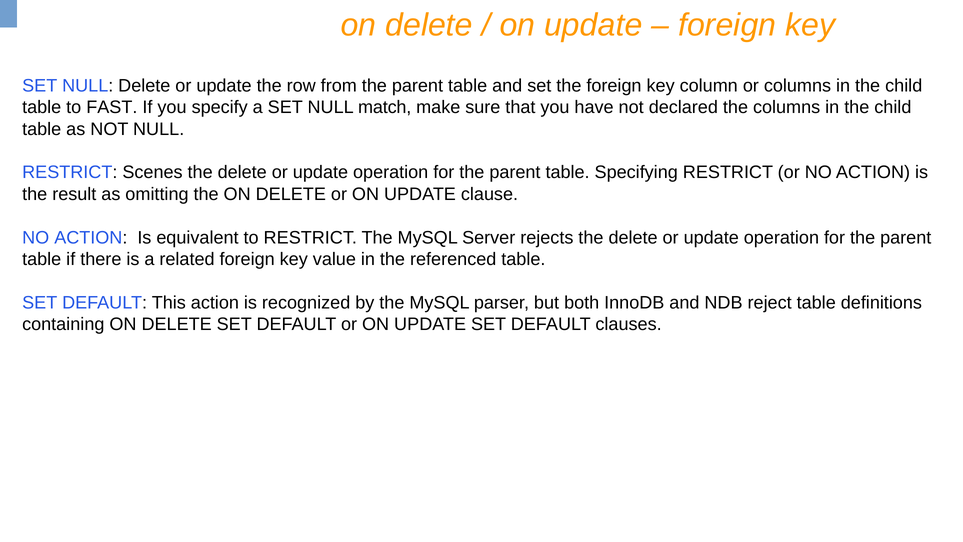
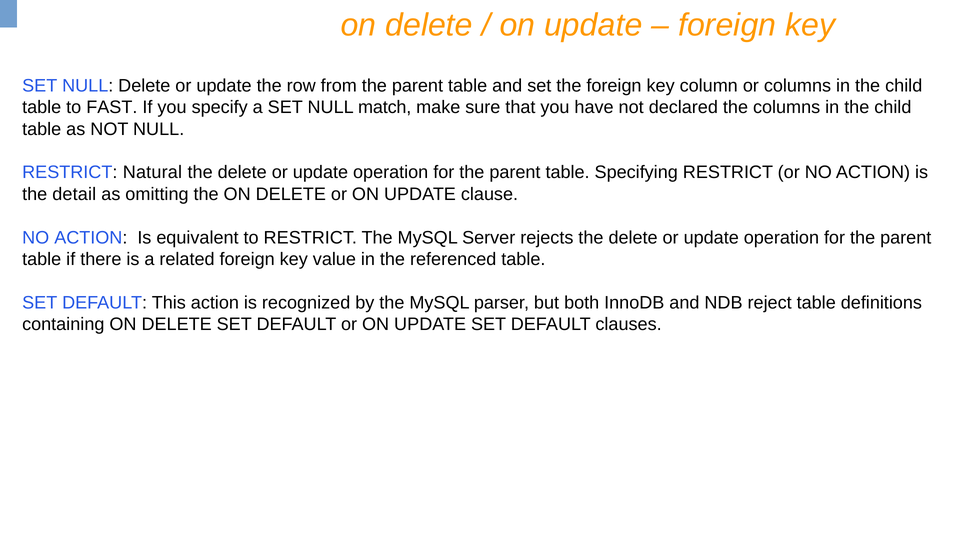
Scenes: Scenes -> Natural
result: result -> detail
